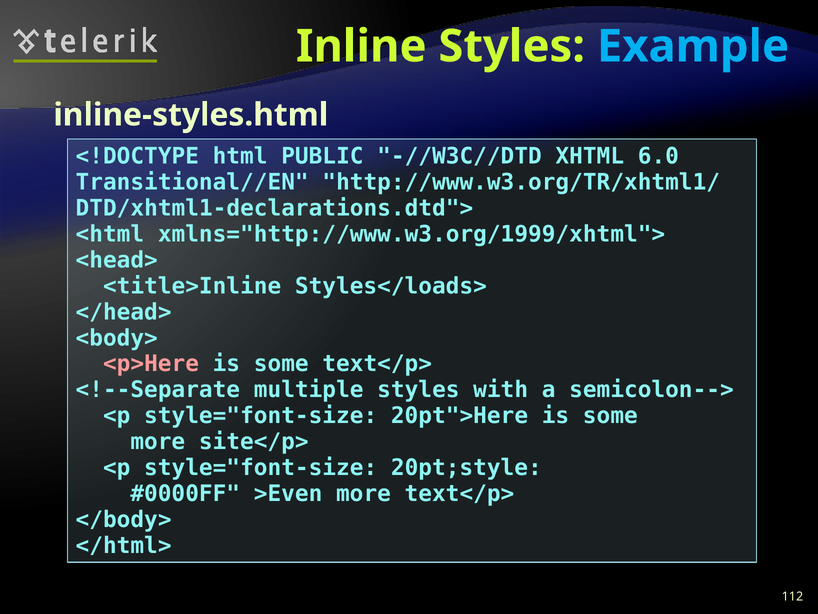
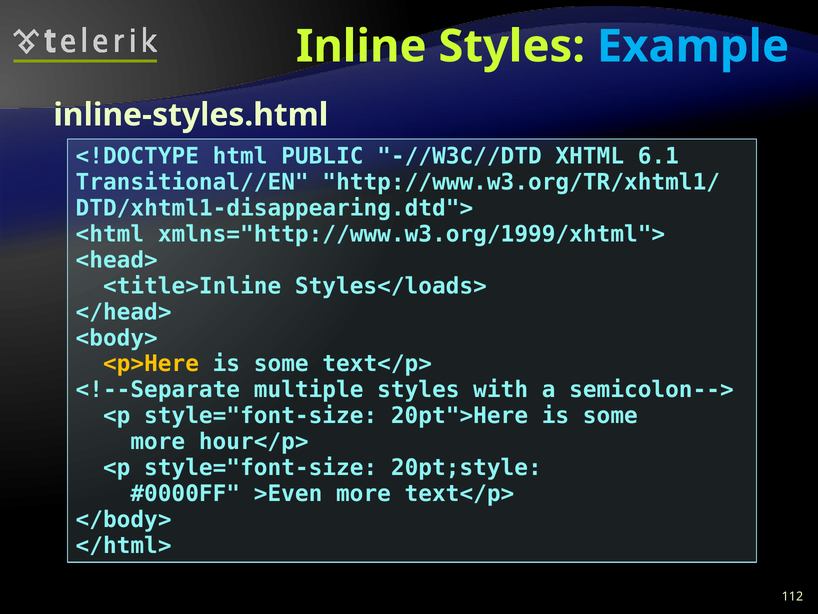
6.0: 6.0 -> 6.1
DTD/xhtml1-declarations.dtd">: DTD/xhtml1-declarations.dtd"> -> DTD/xhtml1-disappearing.dtd">
<p>Here colour: pink -> yellow
site</p>: site</p> -> hour</p>
